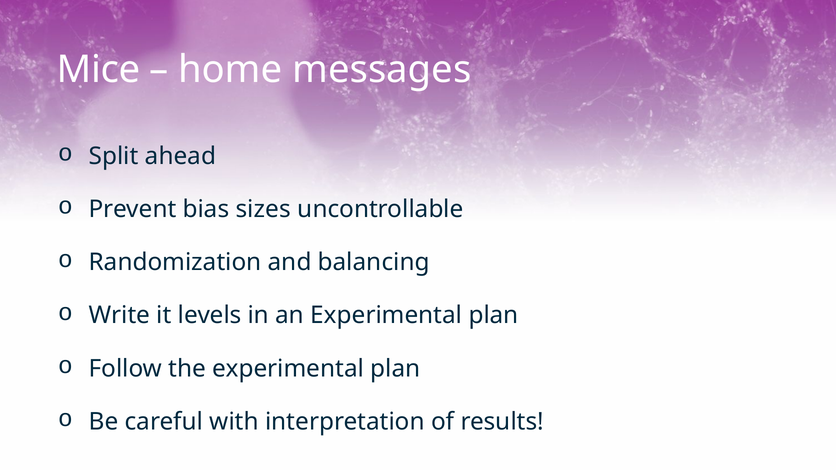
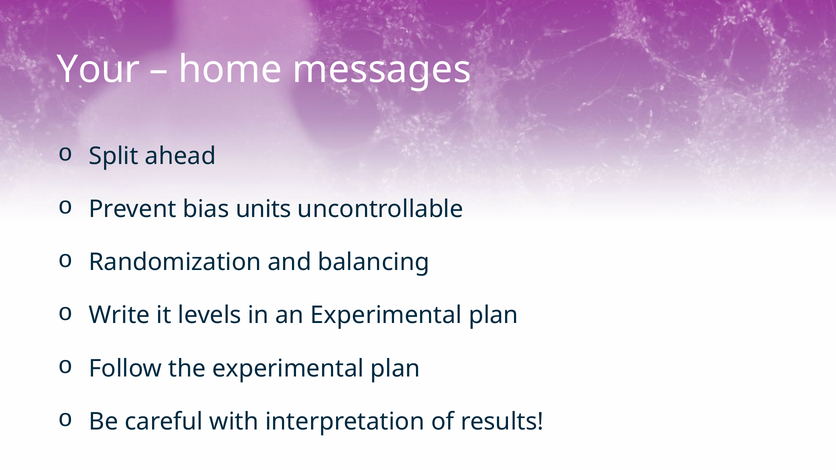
Mice: Mice -> Your
sizes: sizes -> units
